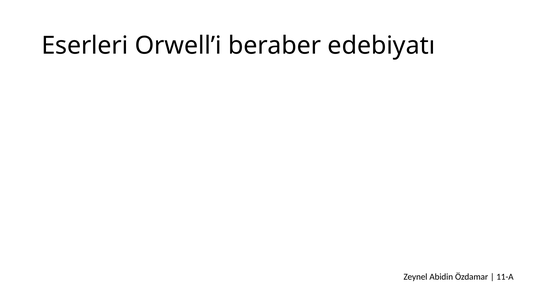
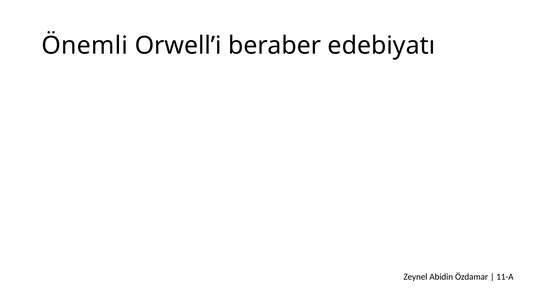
Eserleri: Eserleri -> Önemli
